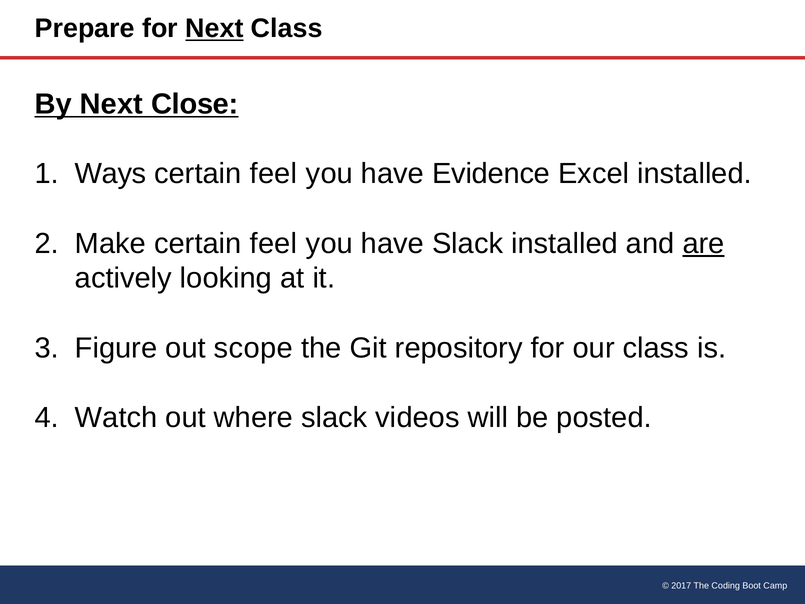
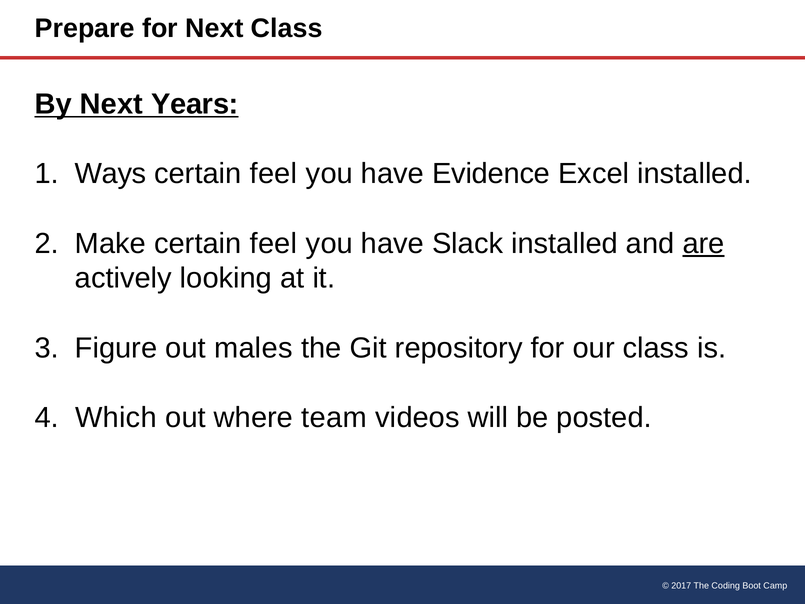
Next at (214, 29) underline: present -> none
Close: Close -> Years
scope: scope -> males
Watch: Watch -> Which
where slack: slack -> team
